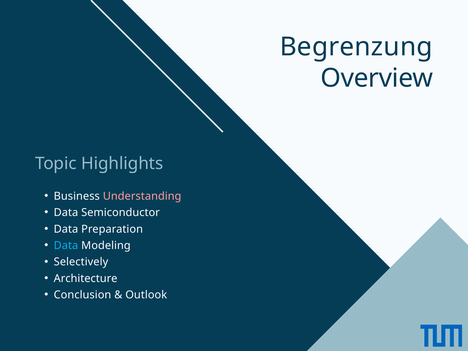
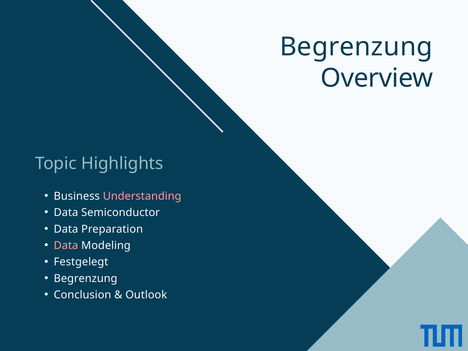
Data at (66, 246) colour: light blue -> pink
Selectively: Selectively -> Festgelegt
Architecture at (86, 278): Architecture -> Begrenzung
